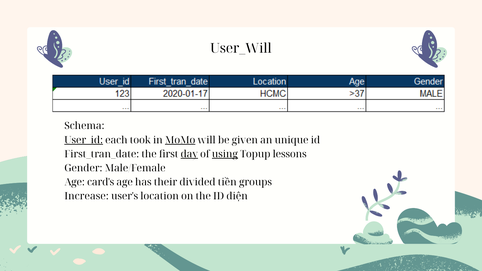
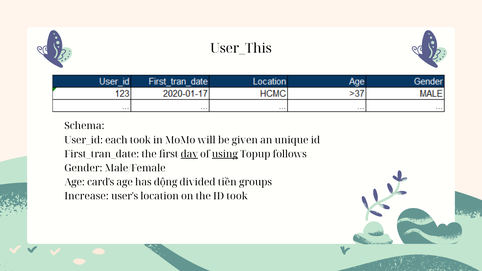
User_Will: User_Will -> User_This
User_id underline: present -> none
MoMo underline: present -> none
lessons: lessons -> follows
their: their -> động
ID điện: điện -> took
